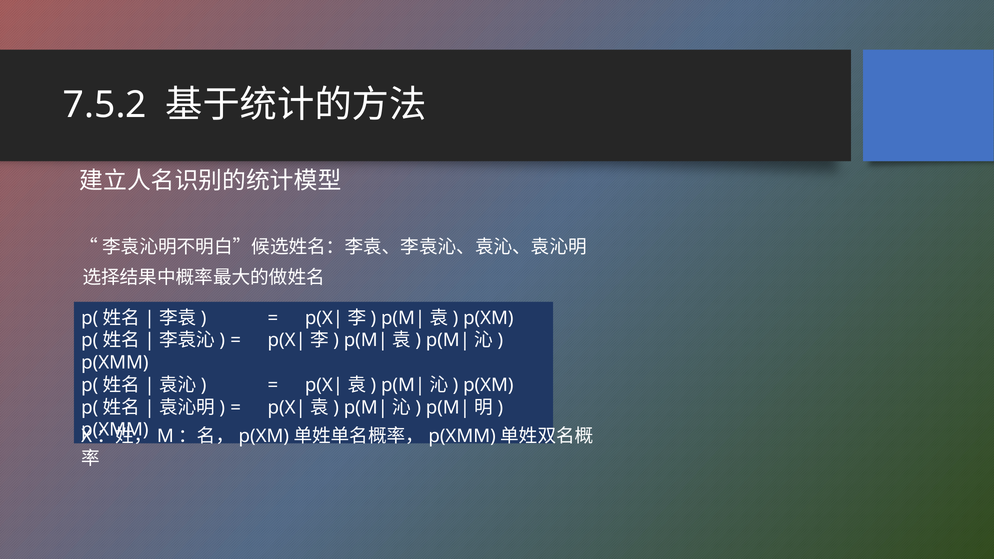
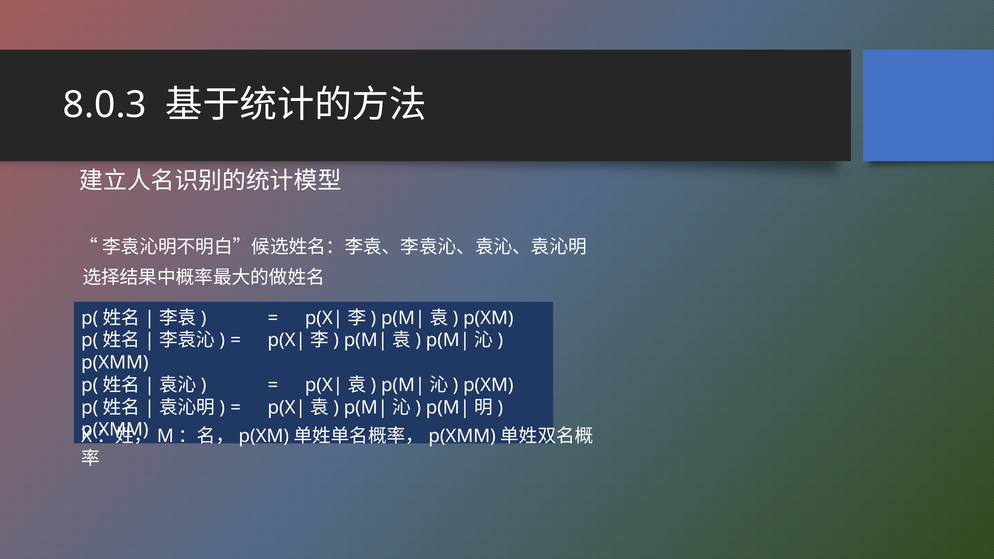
7.5.2: 7.5.2 -> 8.0.3
